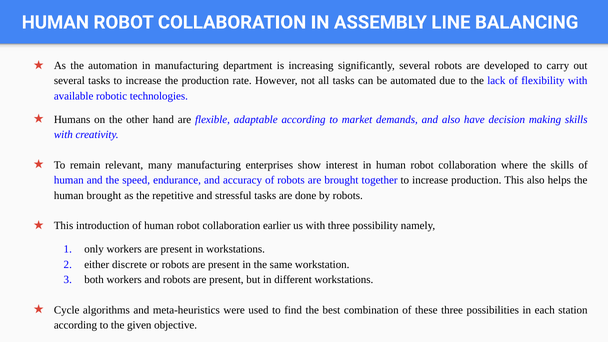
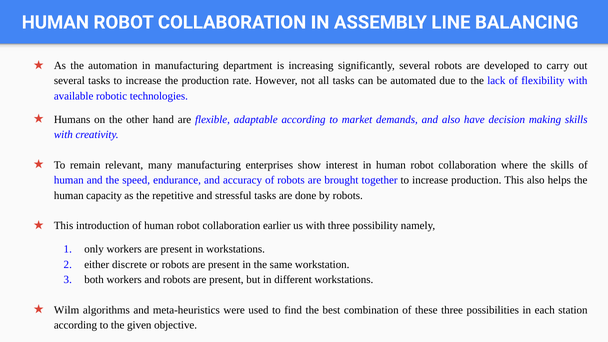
human brought: brought -> capacity
Cycle: Cycle -> Wilm
